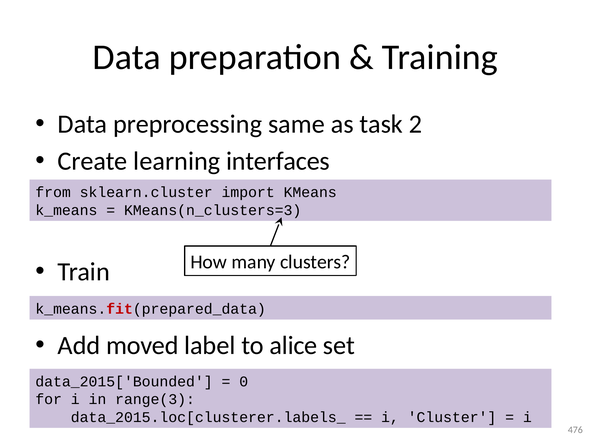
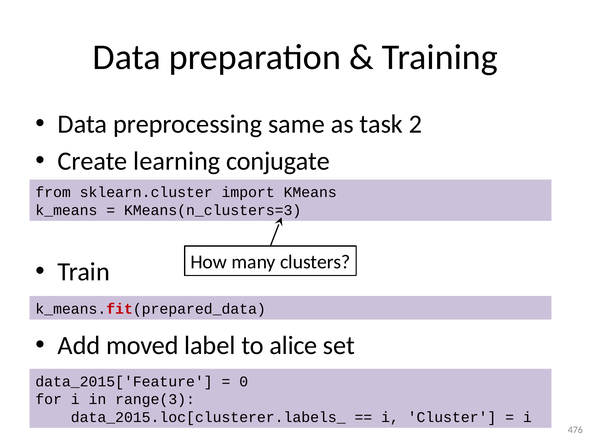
interfaces: interfaces -> conjugate
data_2015['Bounded: data_2015['Bounded -> data_2015['Feature
